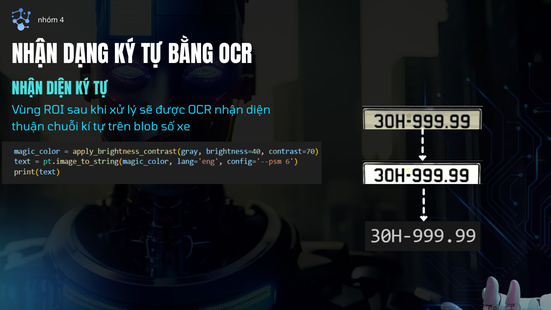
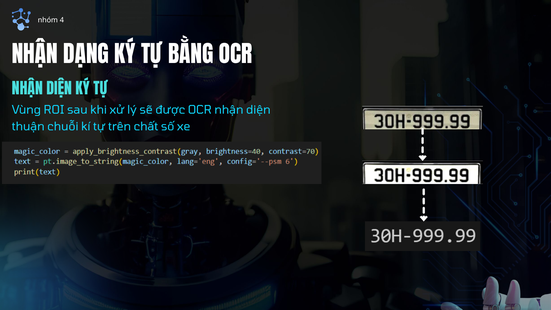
blob: blob -> chất
